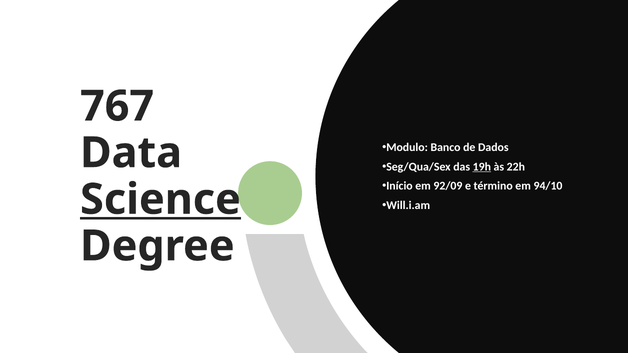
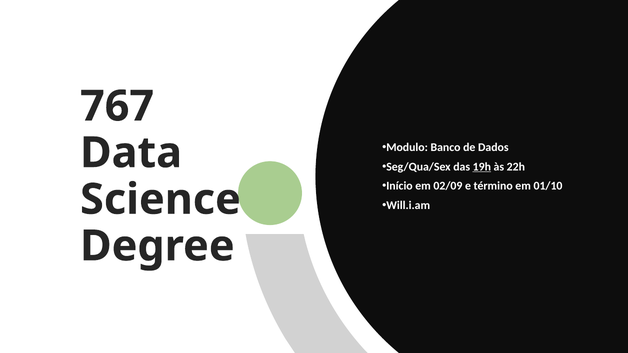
92/09: 92/09 -> 02/09
94/10: 94/10 -> 01/10
Science underline: present -> none
